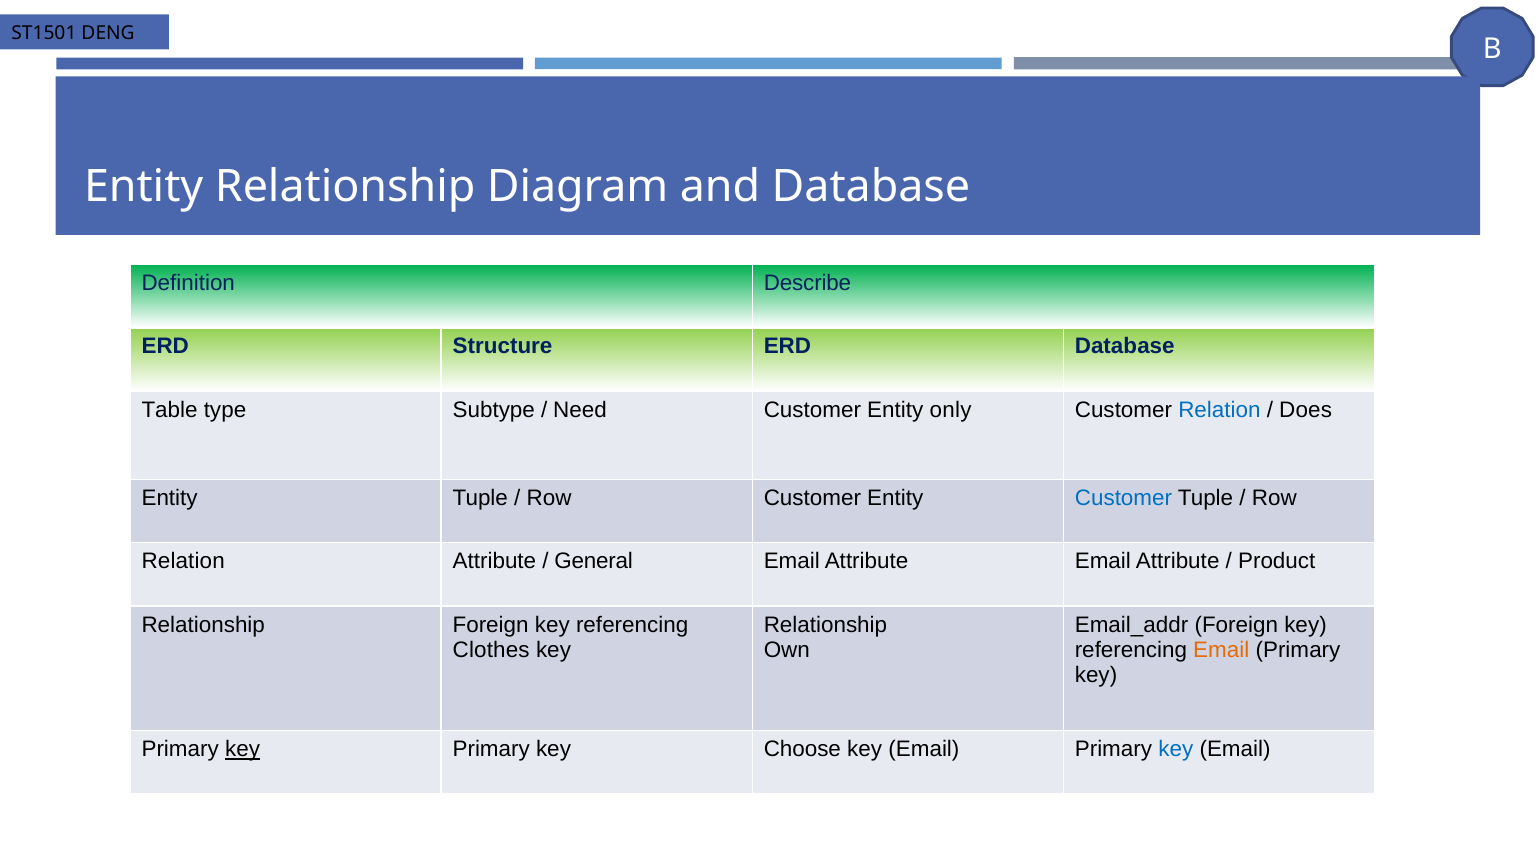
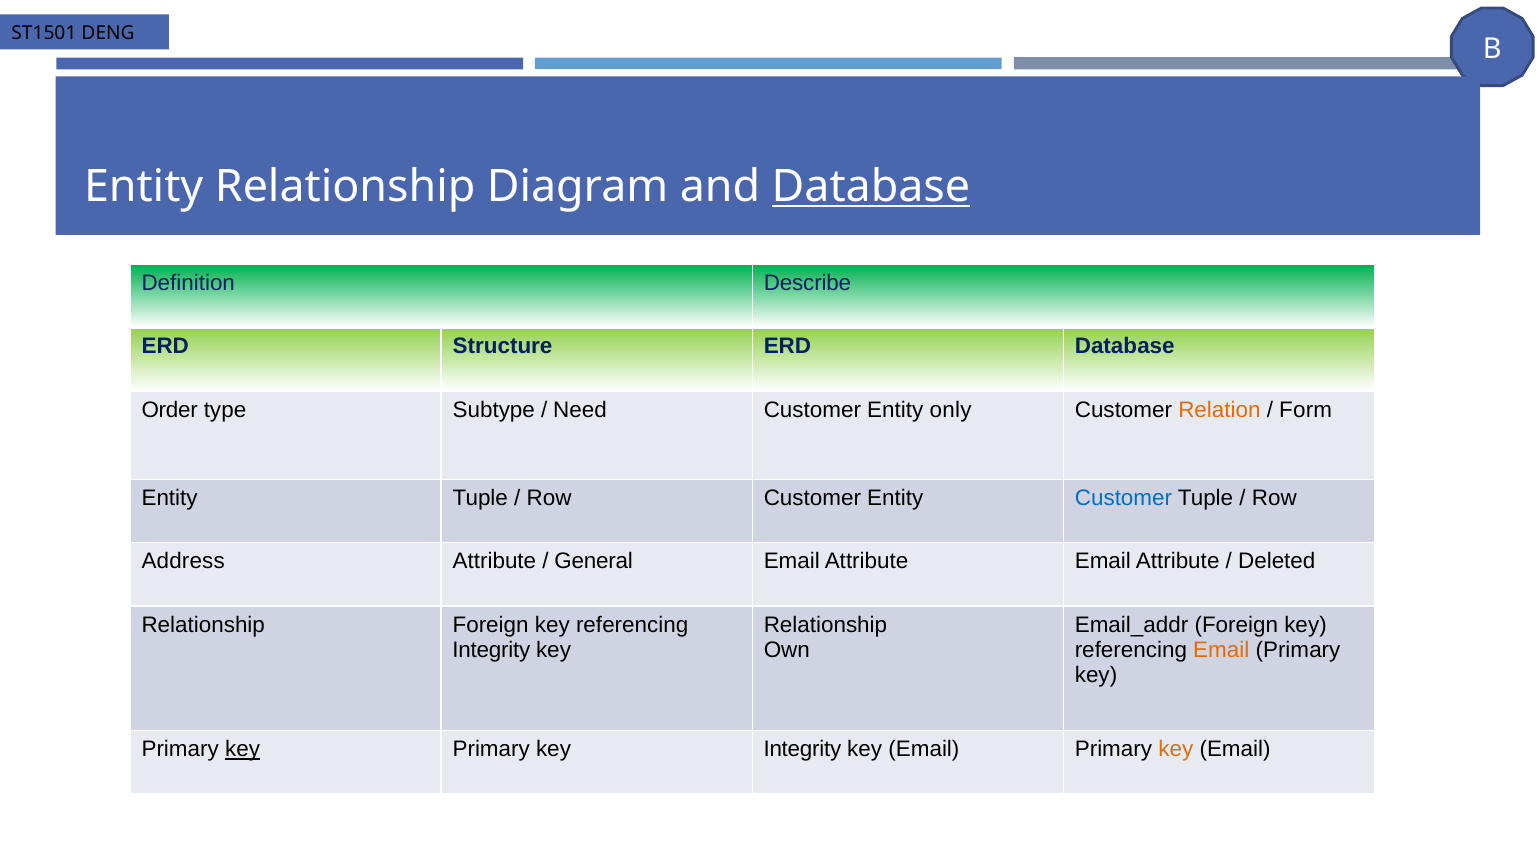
Database at (871, 187) underline: none -> present
Table: Table -> Order
Relation at (1219, 410) colour: blue -> orange
Does: Does -> Form
Relation at (183, 562): Relation -> Address
Product: Product -> Deleted
Clothes at (491, 650): Clothes -> Integrity
key Choose: Choose -> Integrity
key at (1176, 750) colour: blue -> orange
